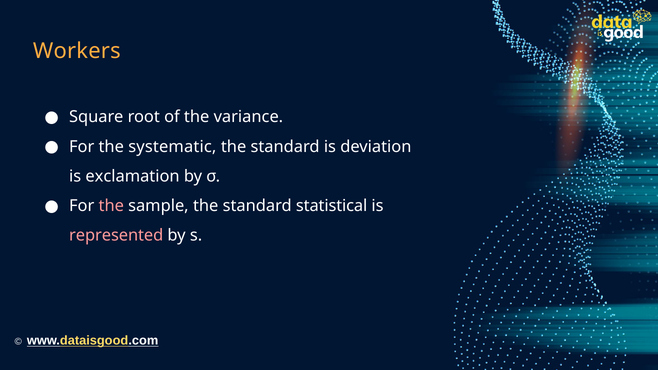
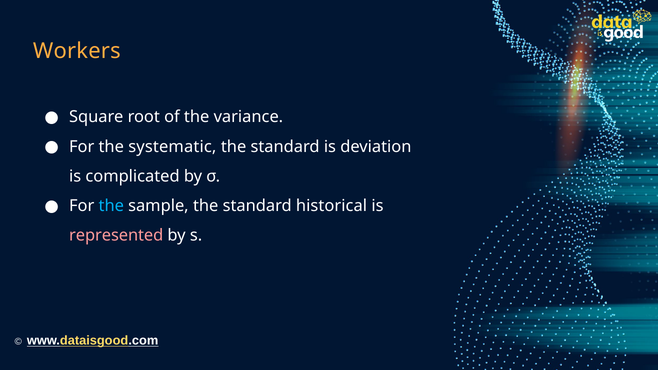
exclamation: exclamation -> complicated
the at (111, 206) colour: pink -> light blue
statistical: statistical -> historical
